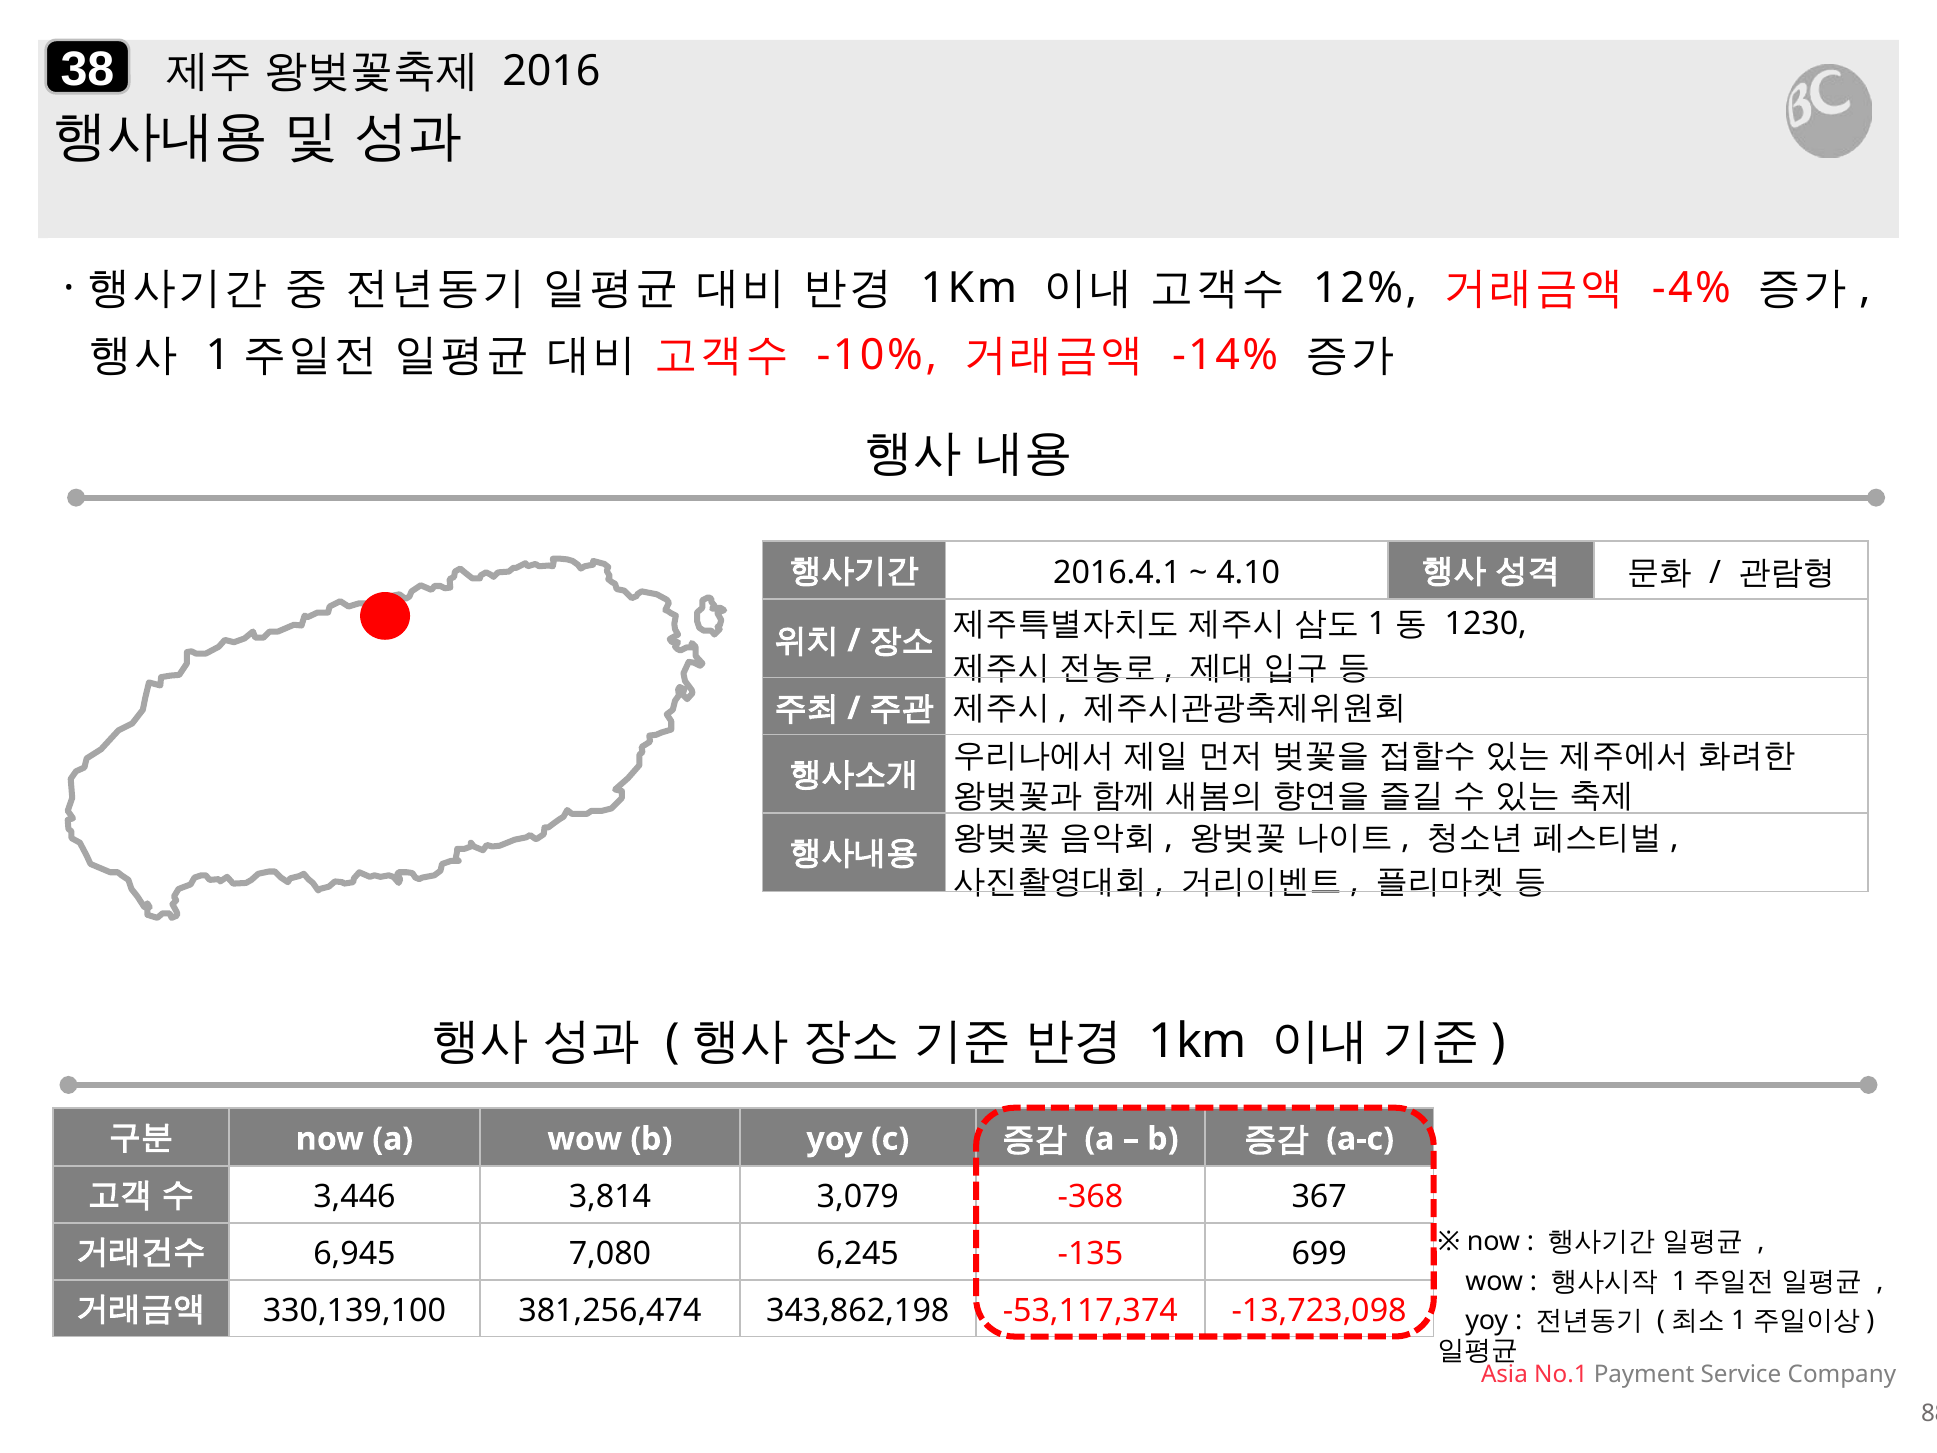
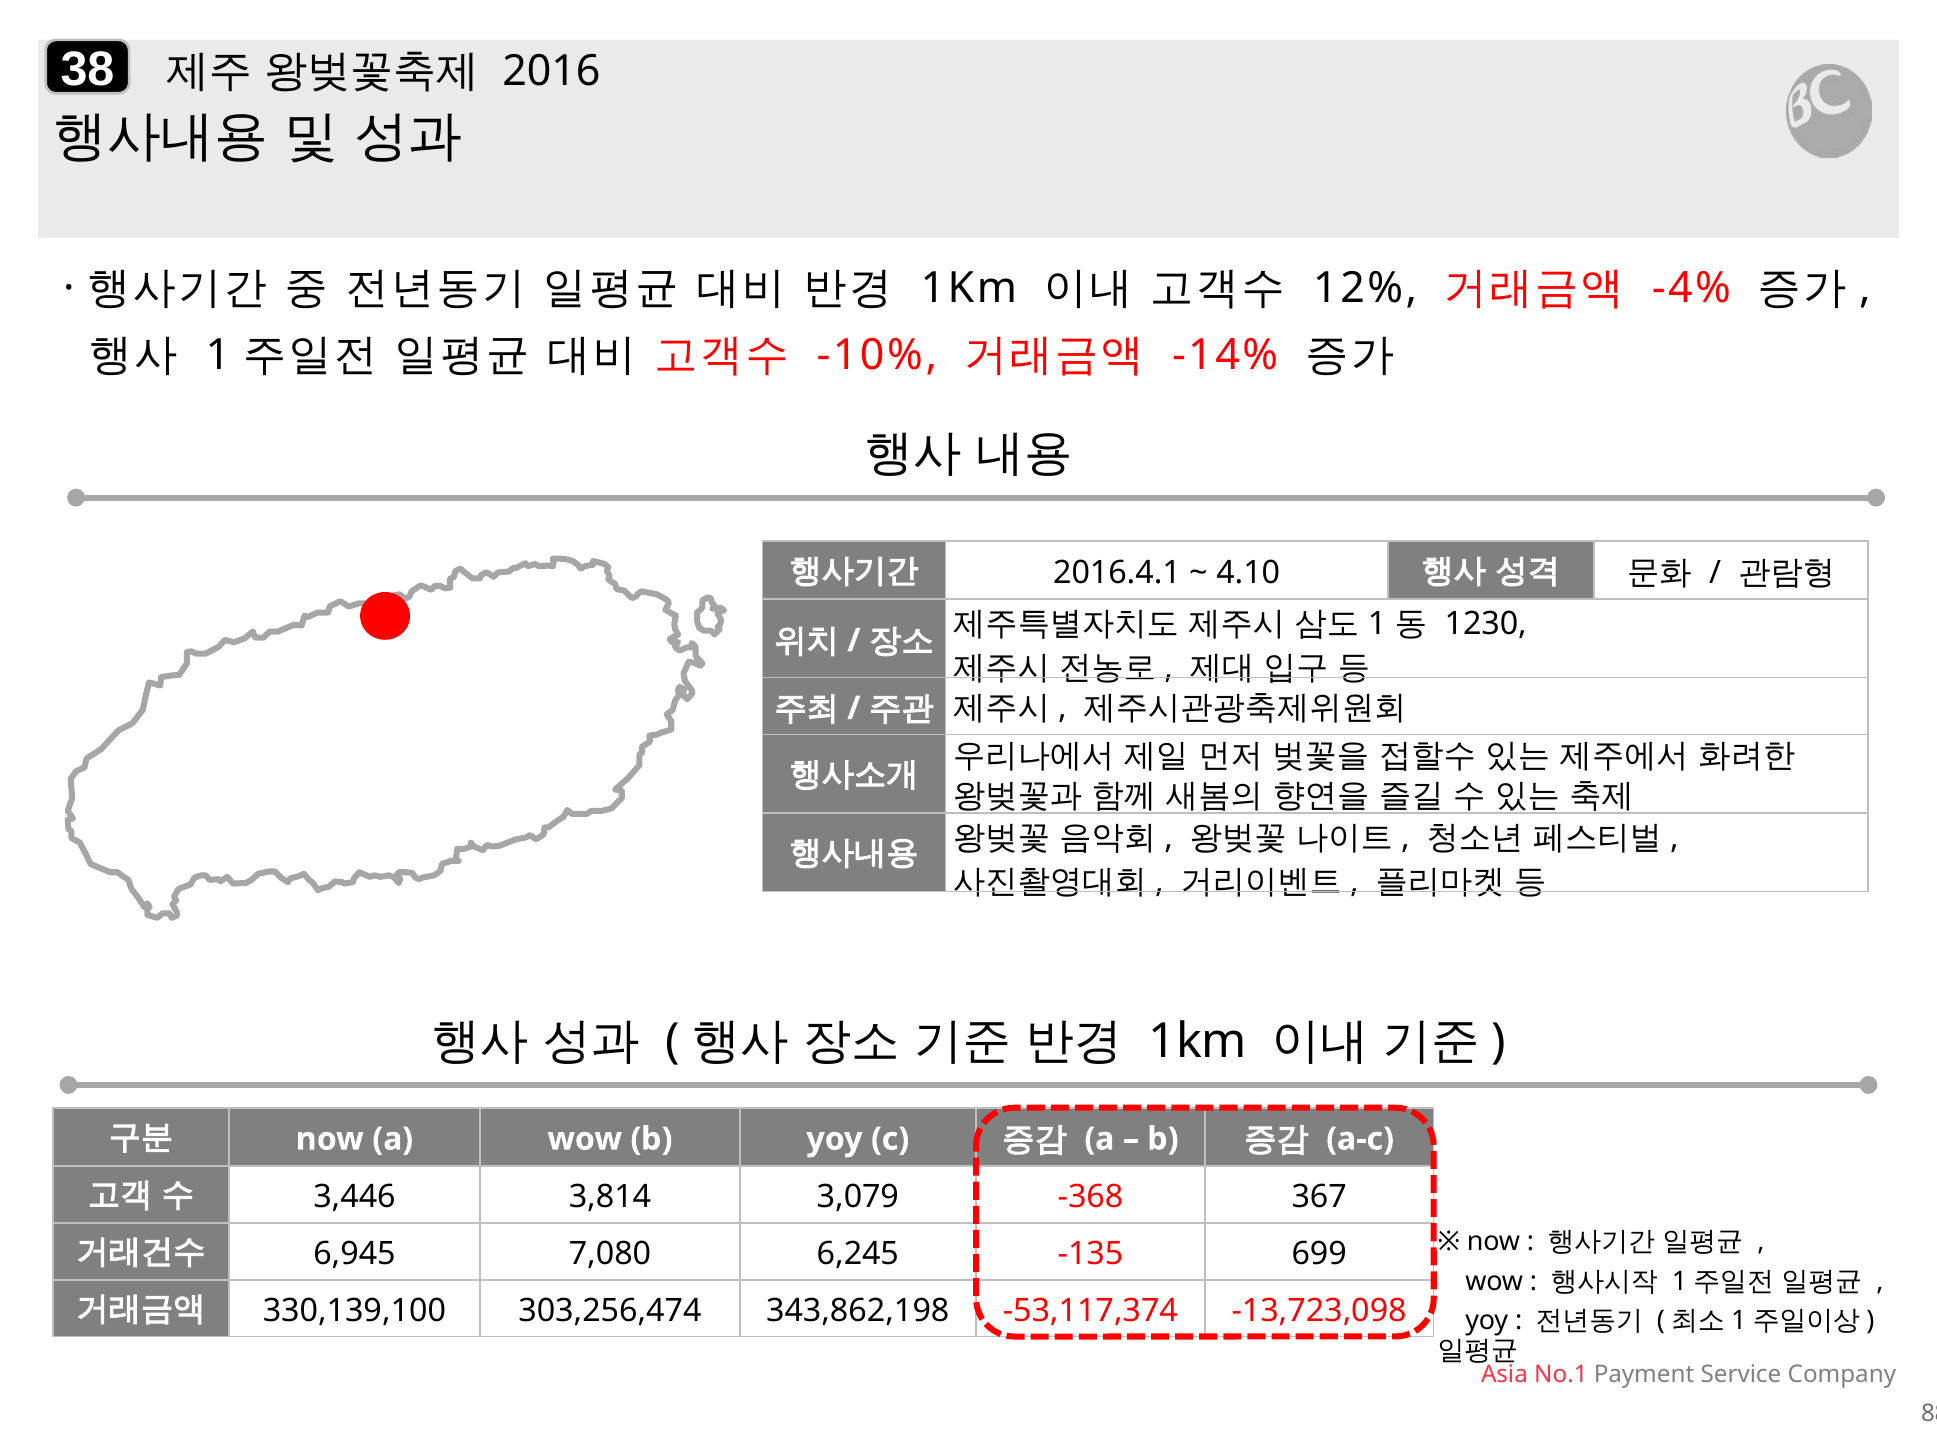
381,256,474: 381,256,474 -> 303,256,474
